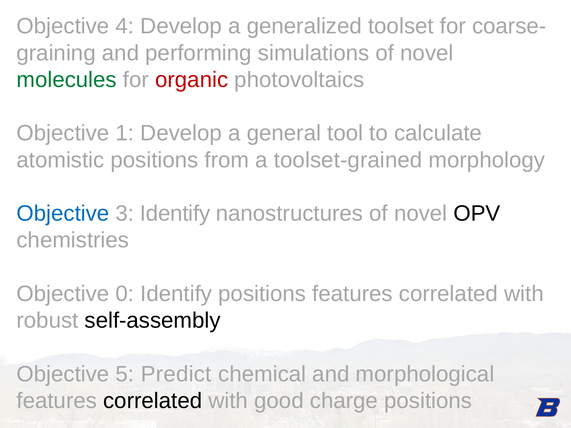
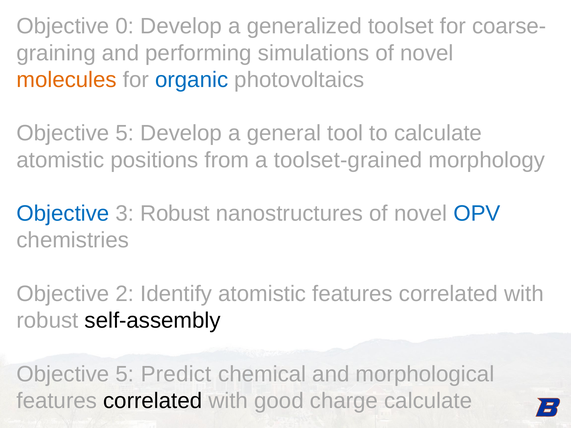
4: 4 -> 0
molecules colour: green -> orange
organic colour: red -> blue
1 at (125, 133): 1 -> 5
3 Identify: Identify -> Robust
OPV colour: black -> blue
0: 0 -> 2
Identify positions: positions -> atomistic
charge positions: positions -> calculate
